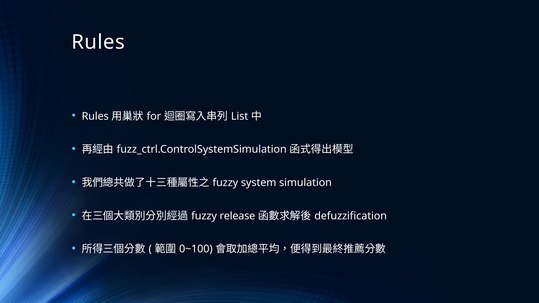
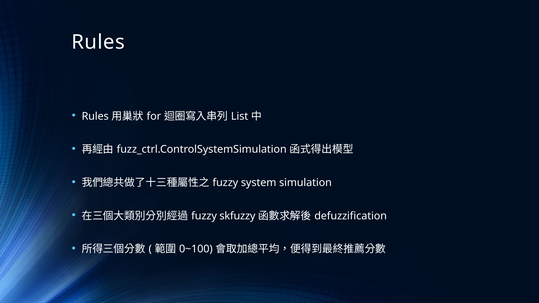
release: release -> skfuzzy
